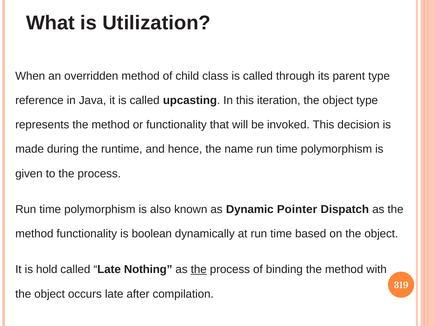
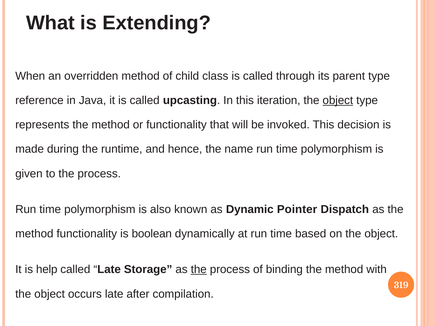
Utilization: Utilization -> Extending
object at (338, 101) underline: none -> present
hold: hold -> help
Nothing: Nothing -> Storage
